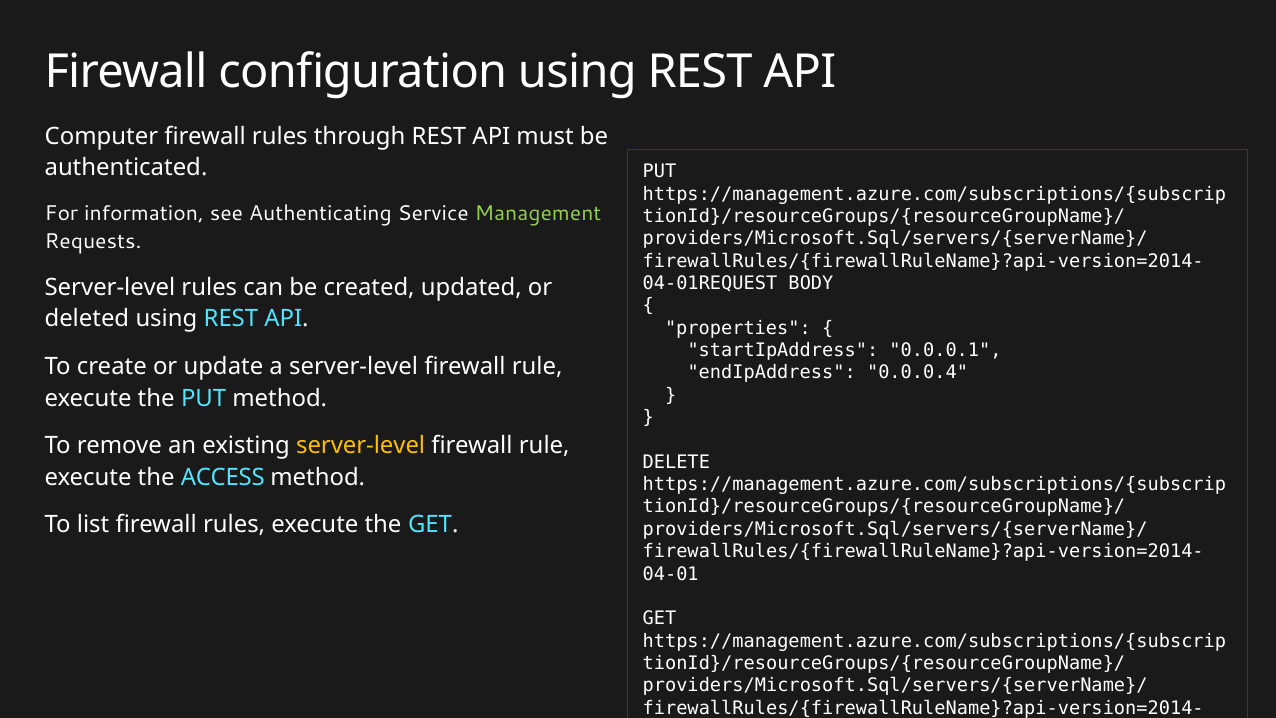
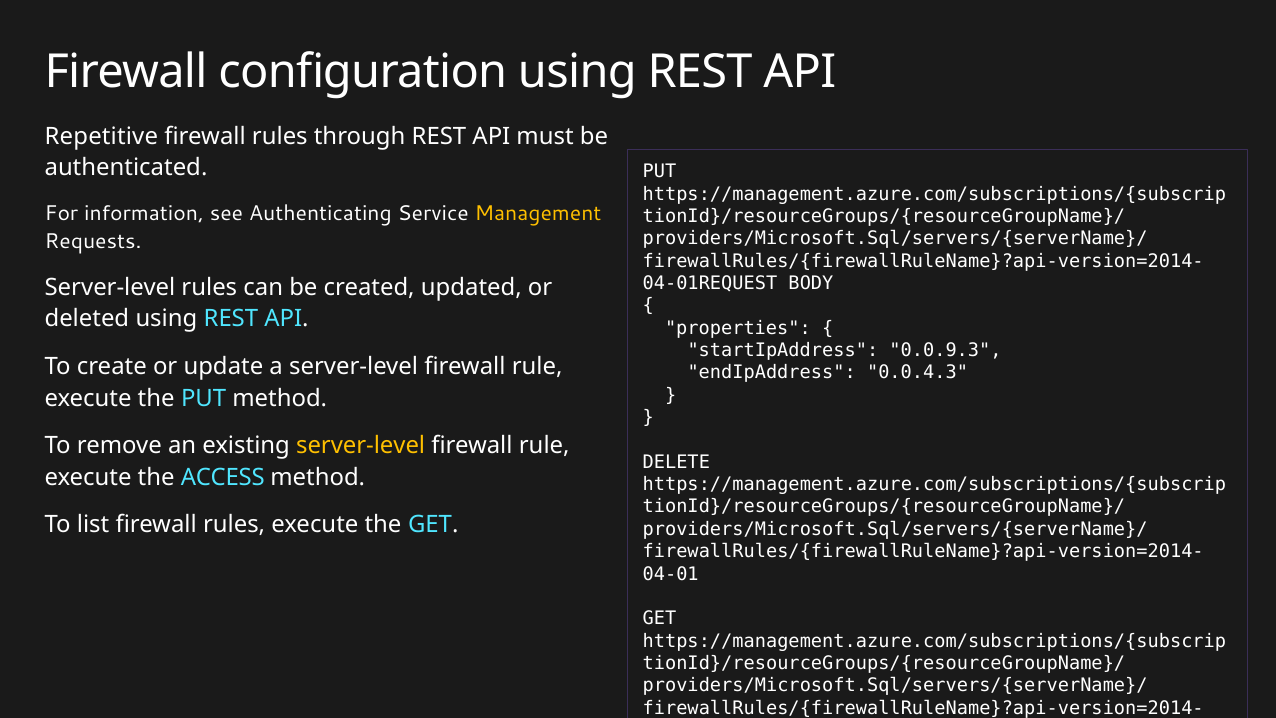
Computer: Computer -> Repetitive
Management colour: light green -> yellow
0.0.0.1: 0.0.0.1 -> 0.0.9.3
0.0.0.4: 0.0.0.4 -> 0.0.4.3
